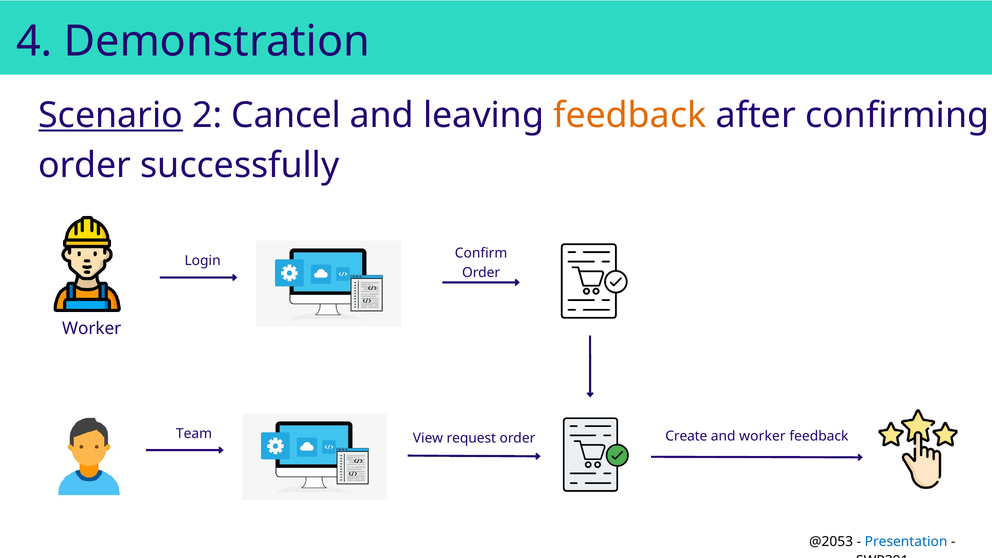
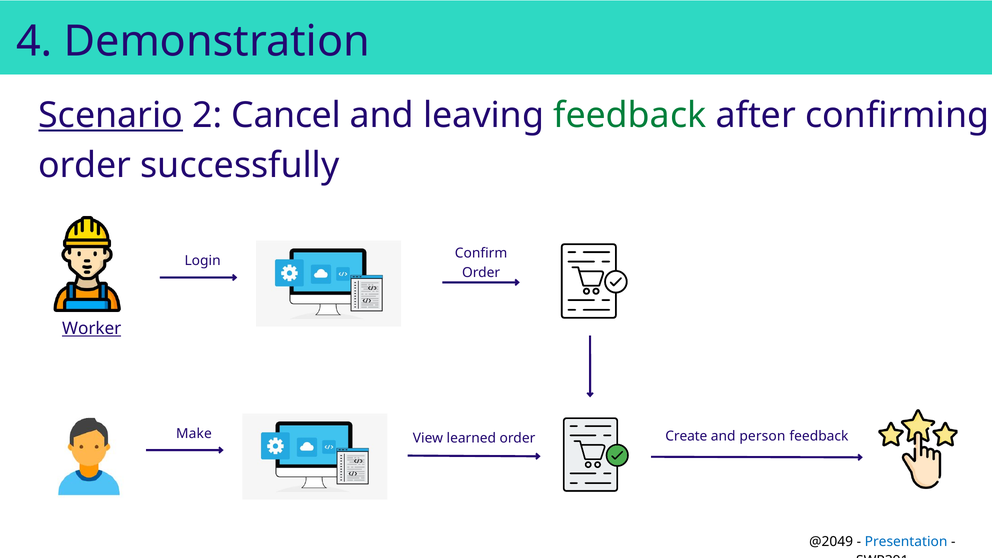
feedback at (630, 115) colour: orange -> green
Worker at (92, 329) underline: none -> present
Team: Team -> Make
request: request -> learned
and worker: worker -> person
@2053: @2053 -> @2049
